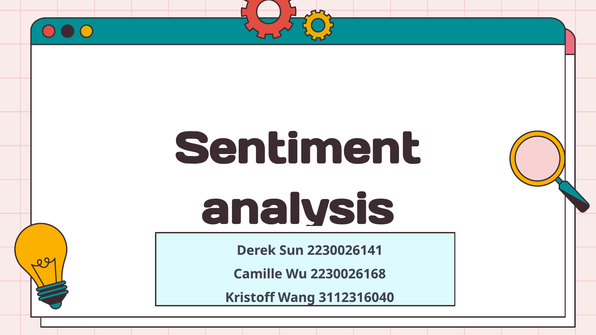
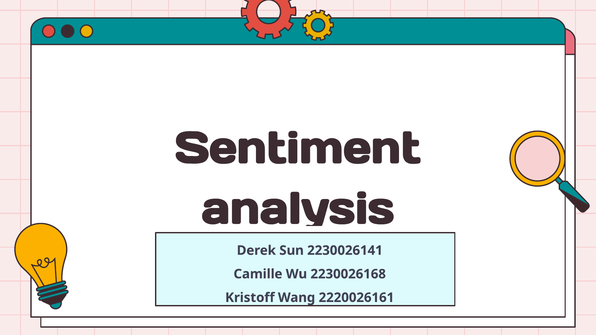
3112316040: 3112316040 -> 2220026161
